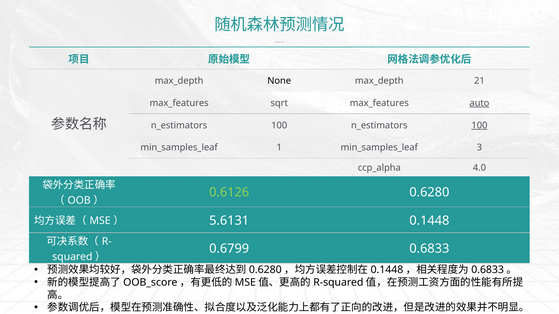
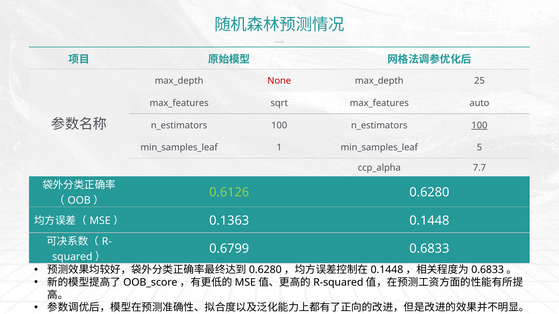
None colour: black -> red
21: 21 -> 25
auto underline: present -> none
3: 3 -> 5
4.0: 4.0 -> 7.7
5.6131: 5.6131 -> 0.1363
